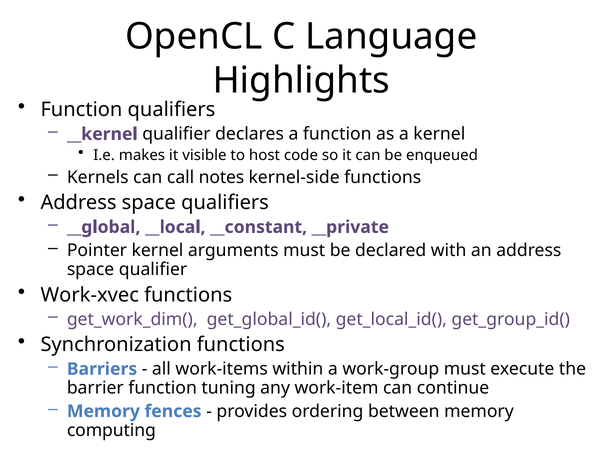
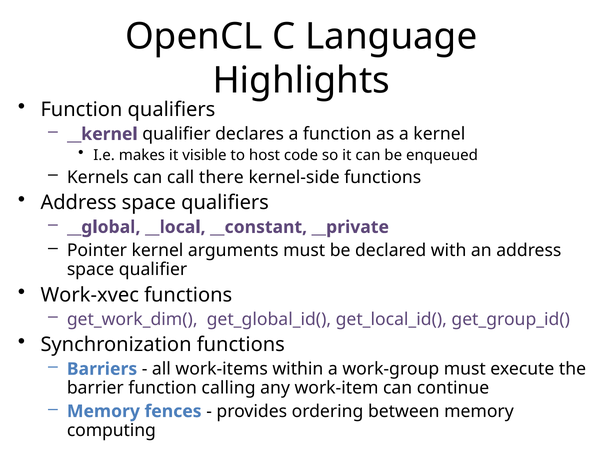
notes: notes -> there
tuning: tuning -> calling
